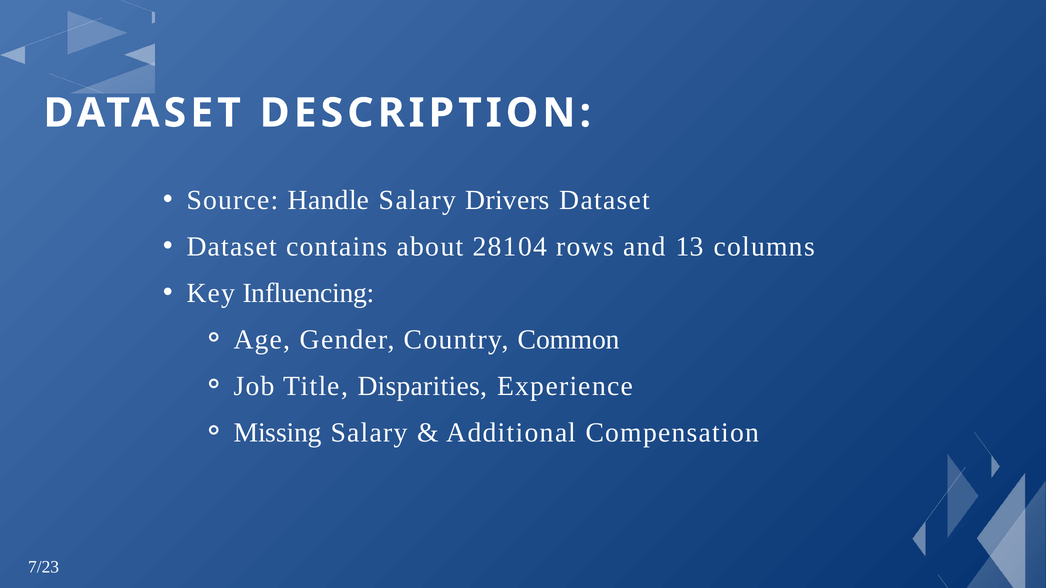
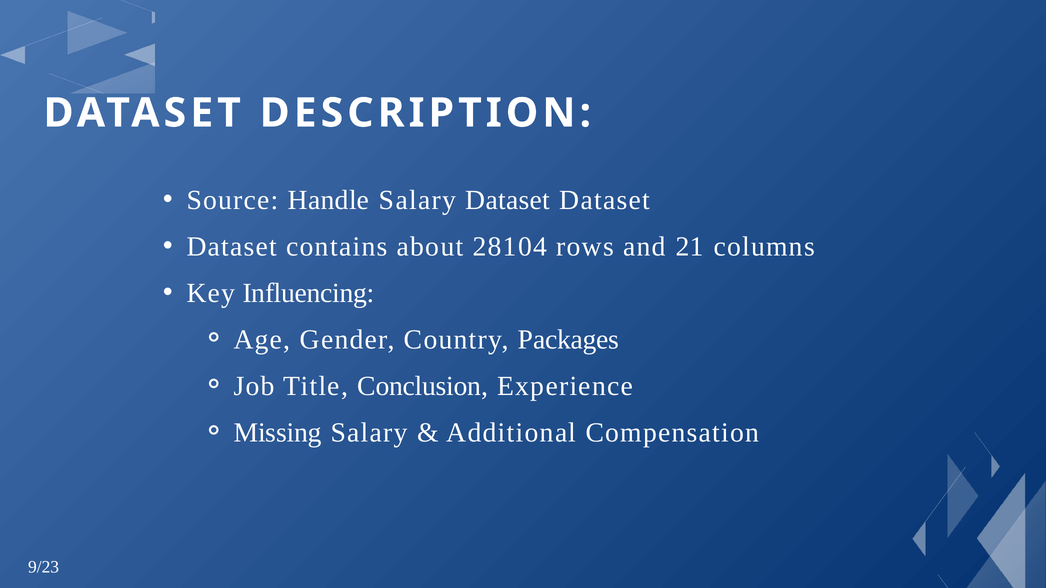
Salary Drivers: Drivers -> Dataset
13: 13 -> 21
Common: Common -> Packages
Disparities: Disparities -> Conclusion
7/23: 7/23 -> 9/23
